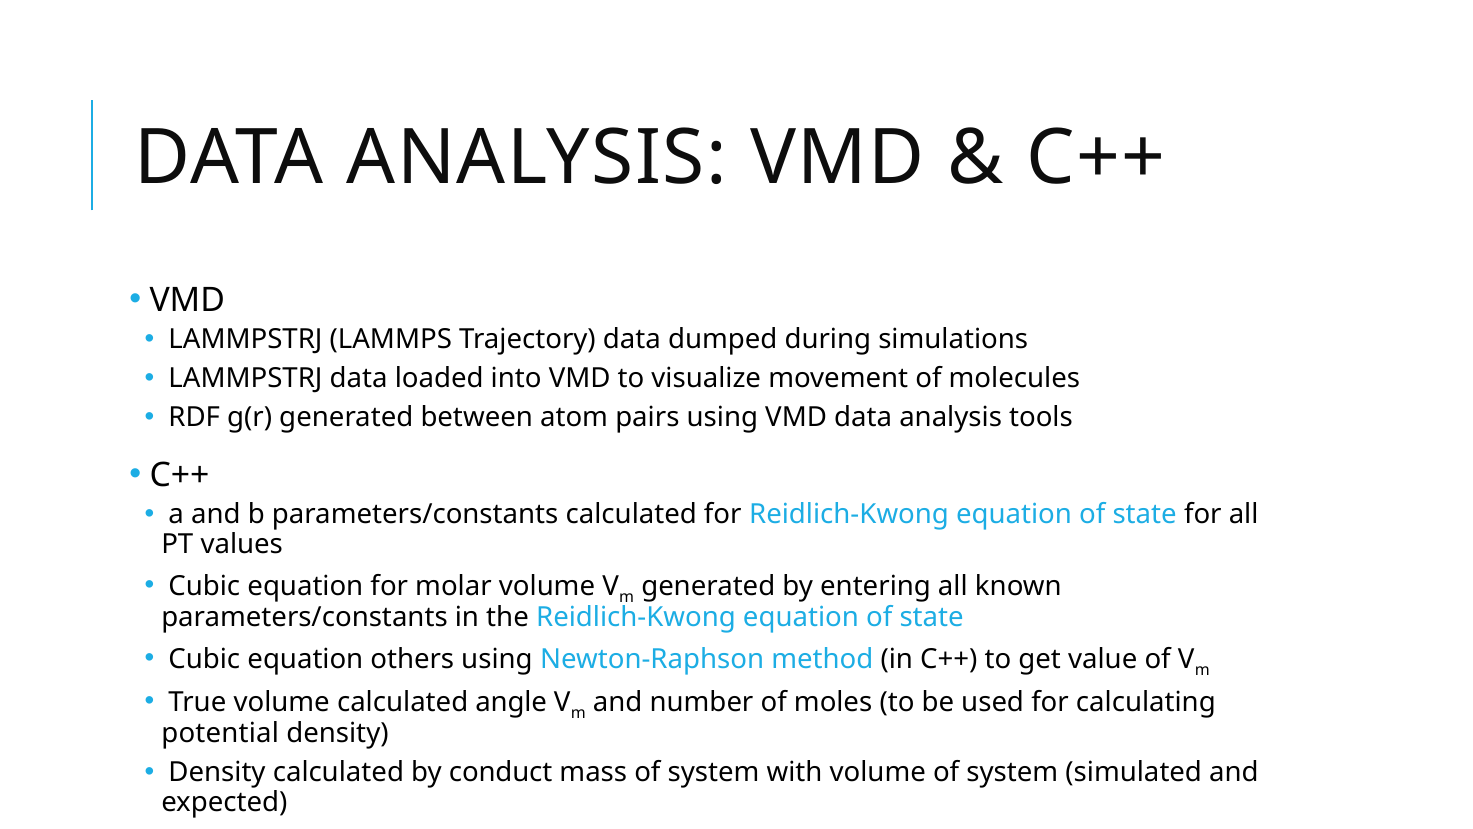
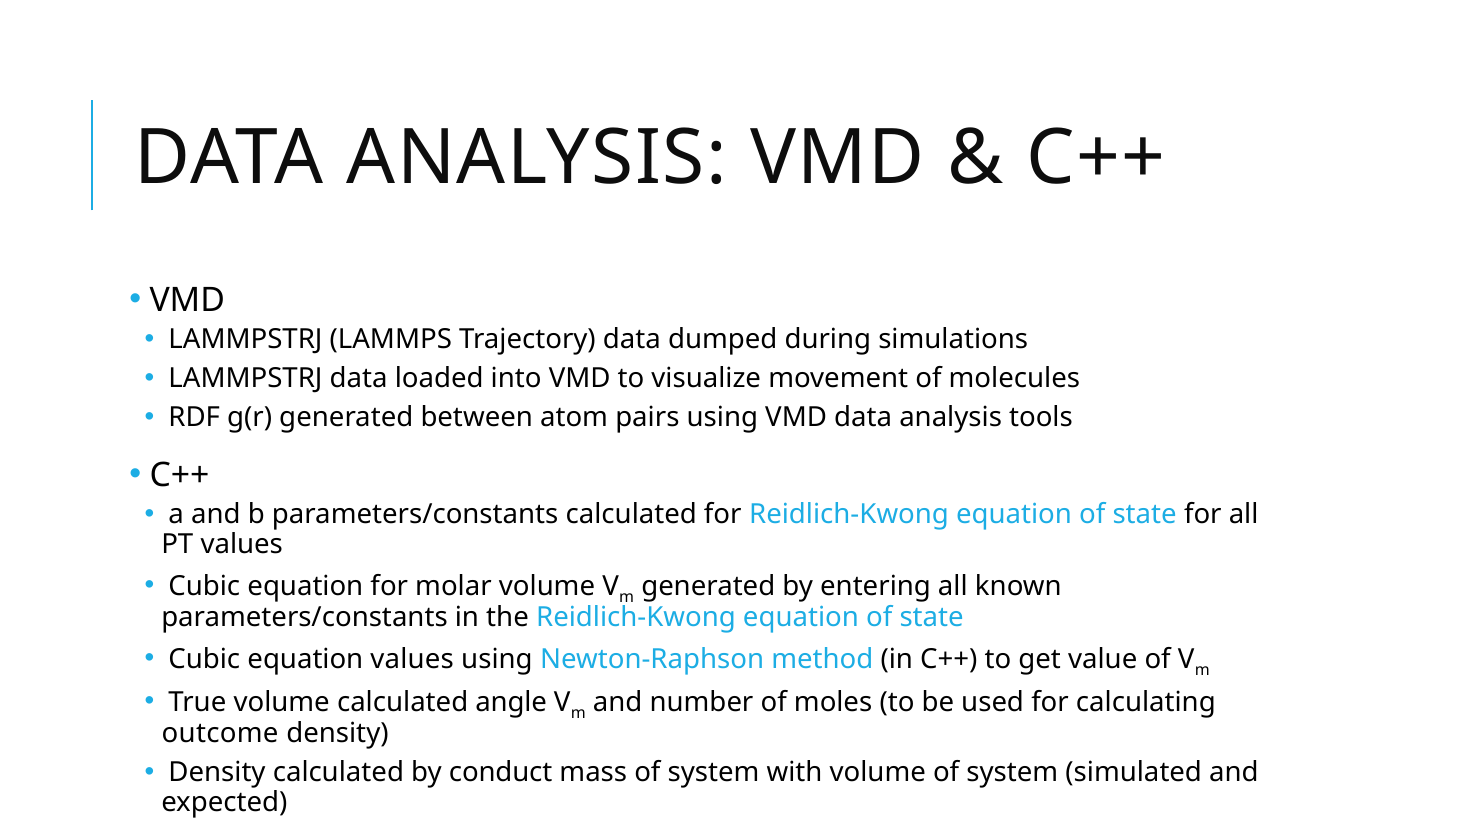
equation others: others -> values
potential: potential -> outcome
